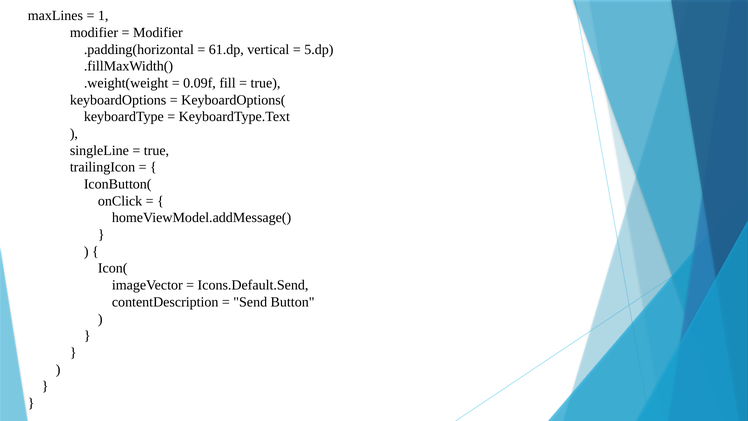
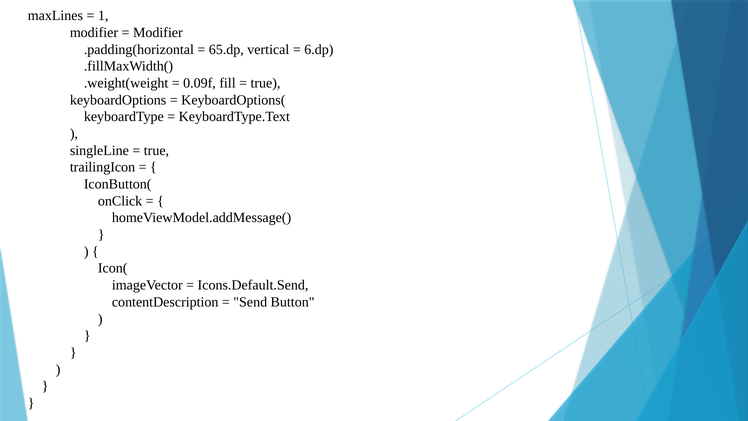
61.dp: 61.dp -> 65.dp
5.dp: 5.dp -> 6.dp
